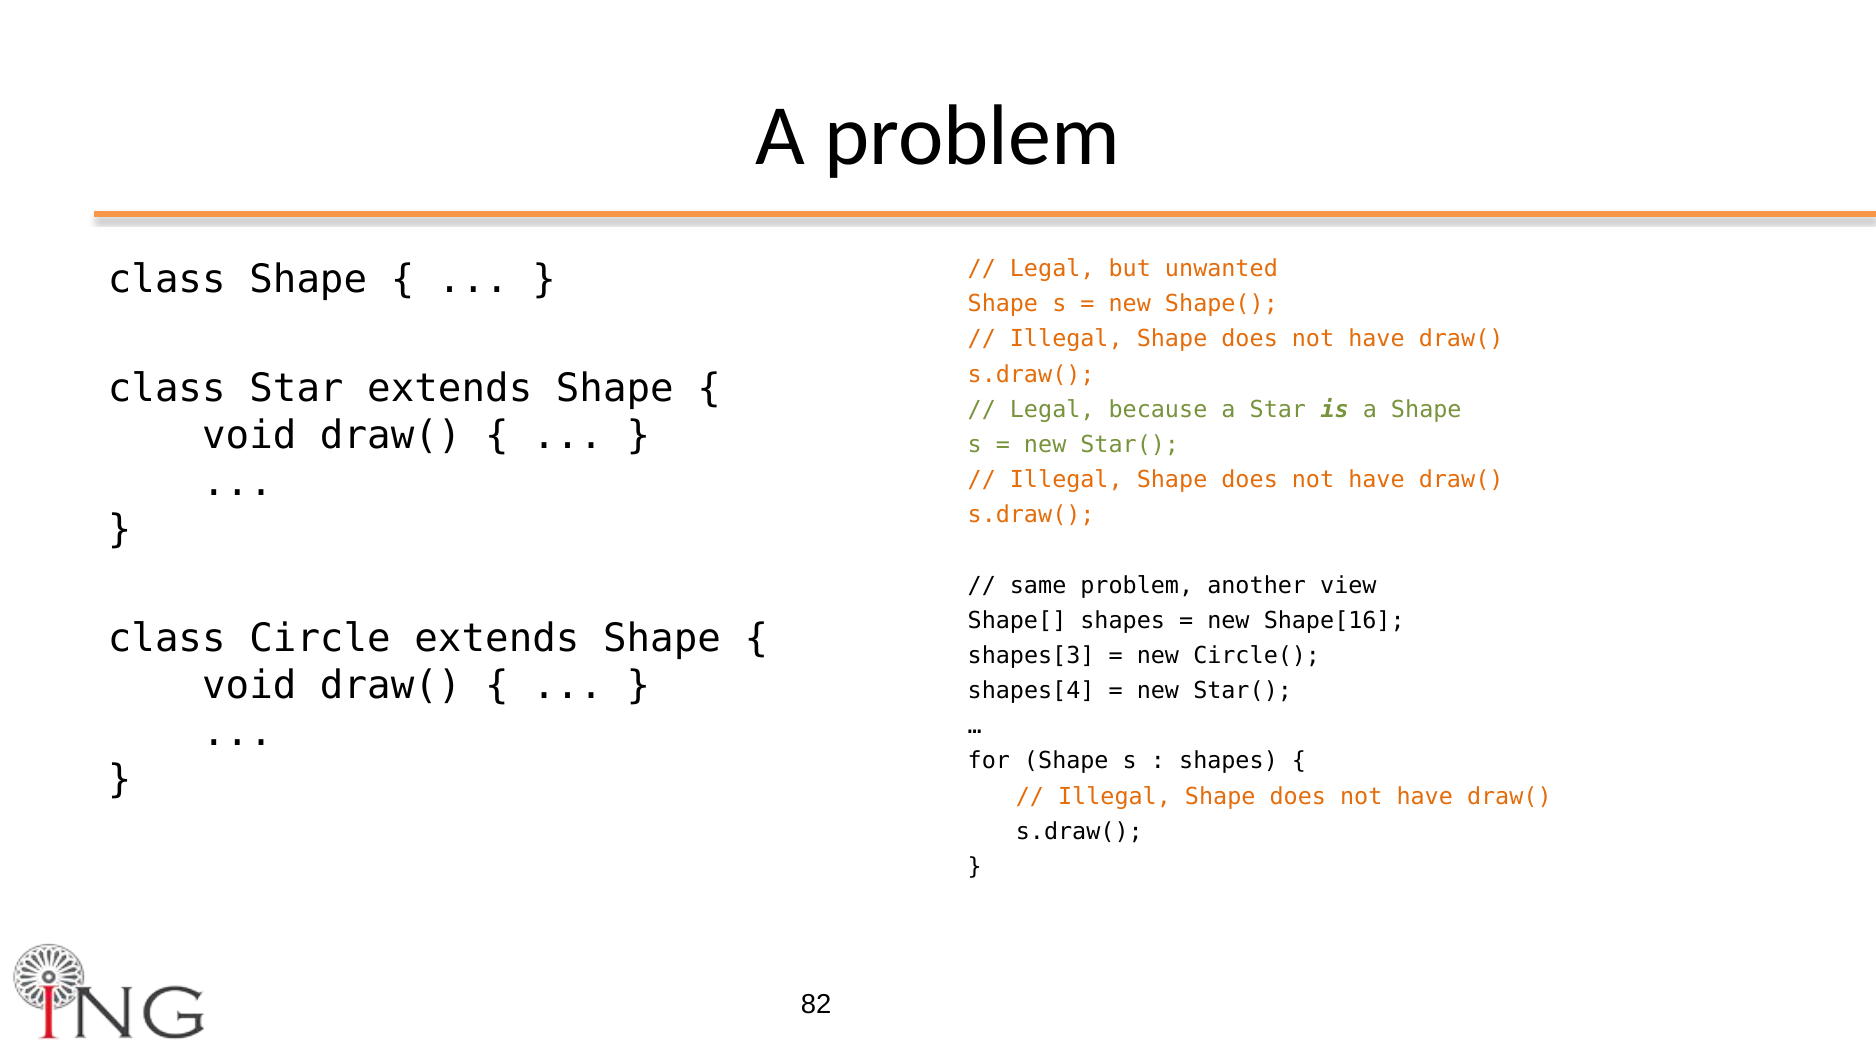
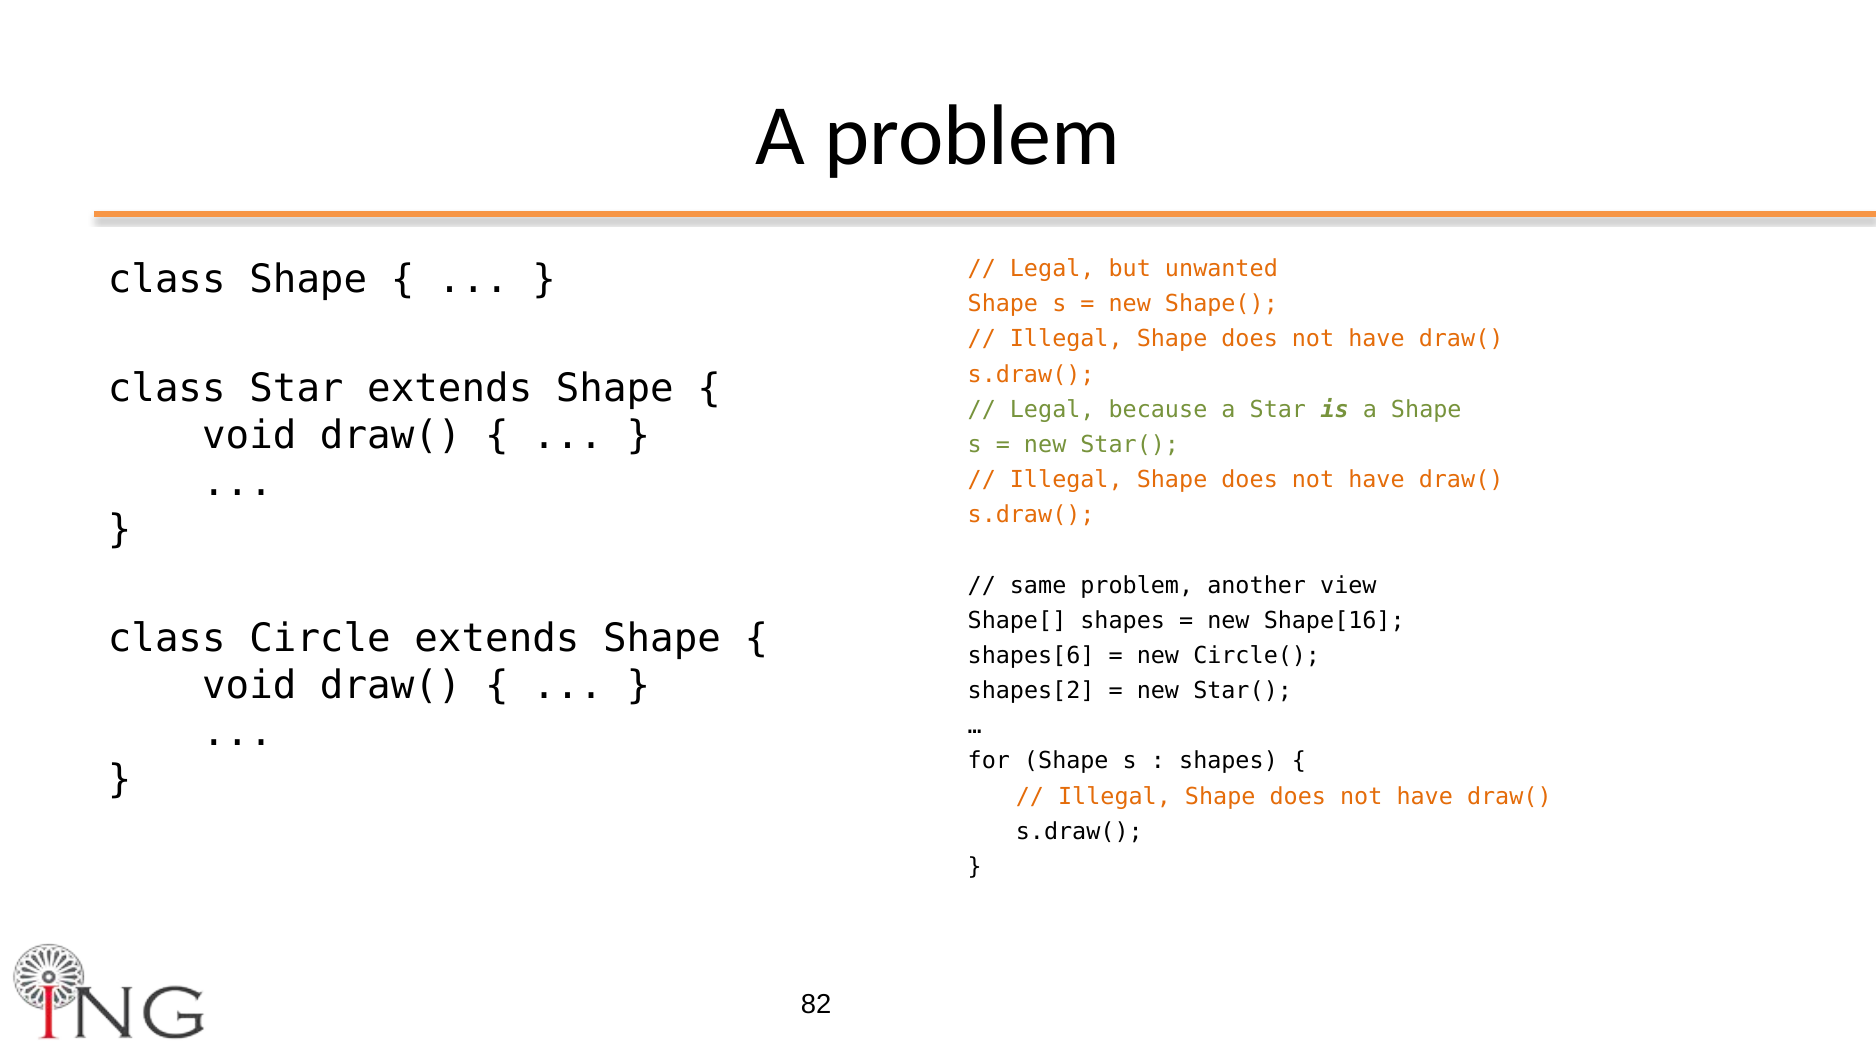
shapes[3: shapes[3 -> shapes[6
shapes[4: shapes[4 -> shapes[2
